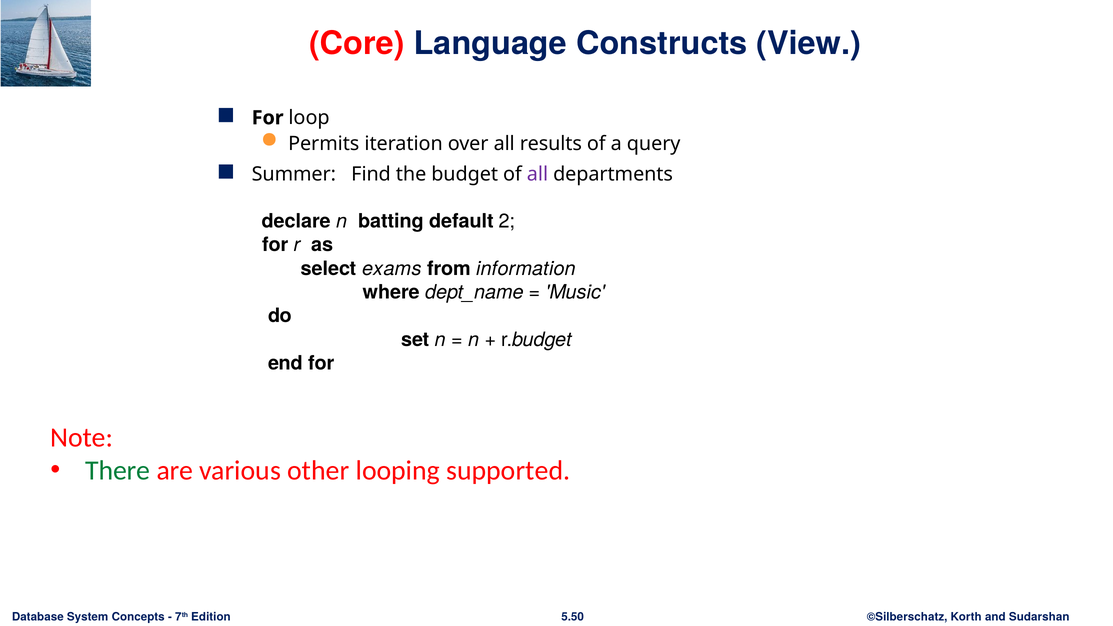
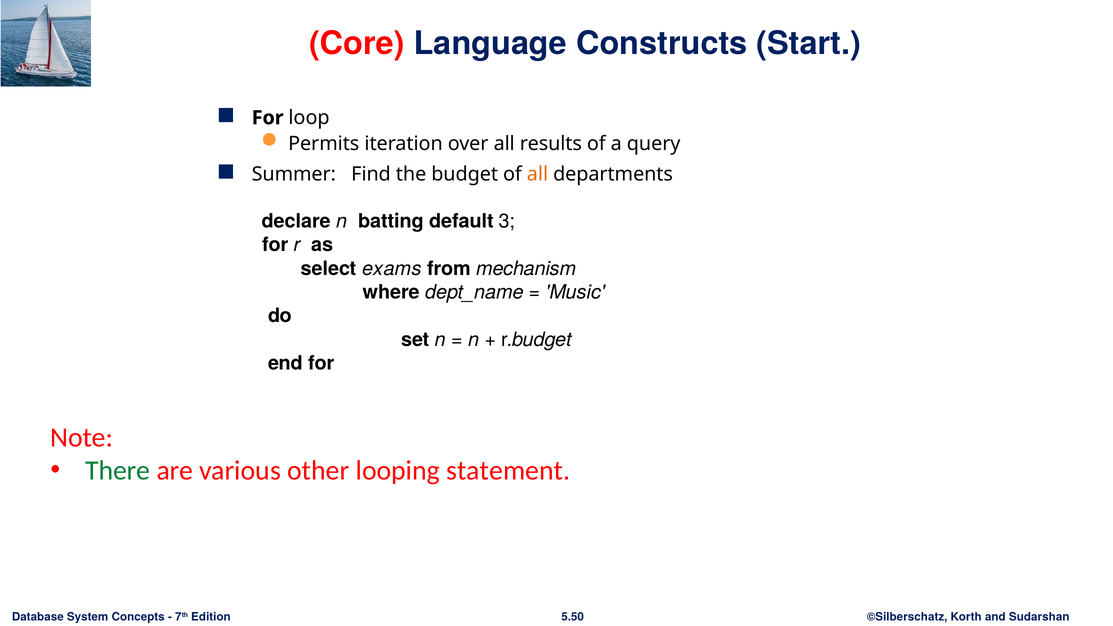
View: View -> Start
all at (537, 174) colour: purple -> orange
2: 2 -> 3
information: information -> mechanism
supported: supported -> statement
